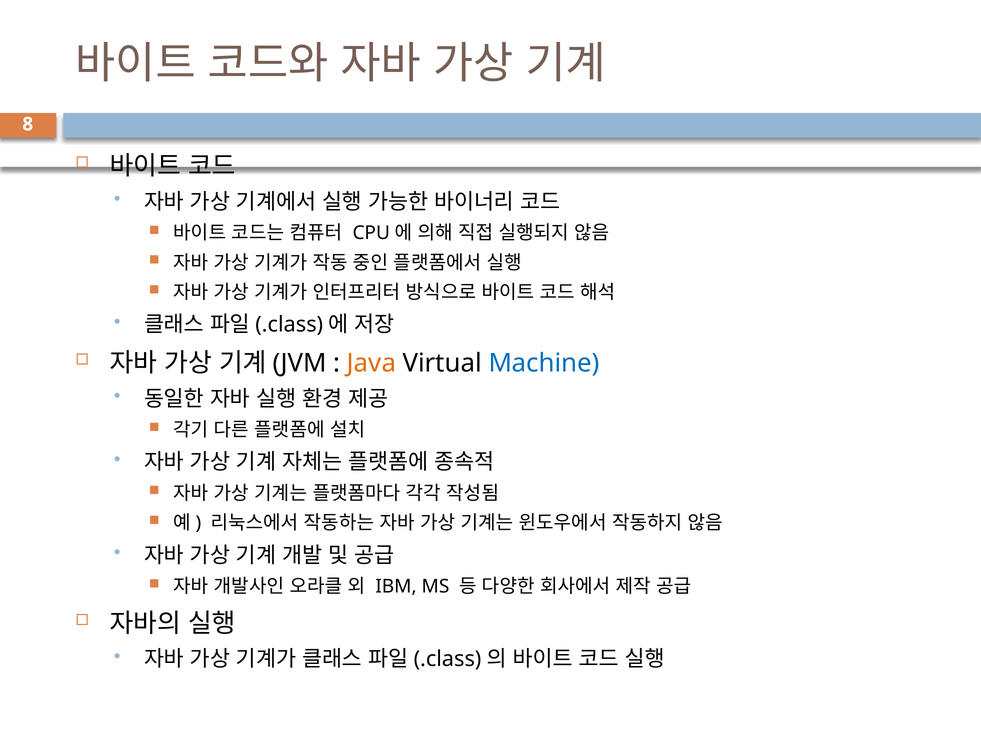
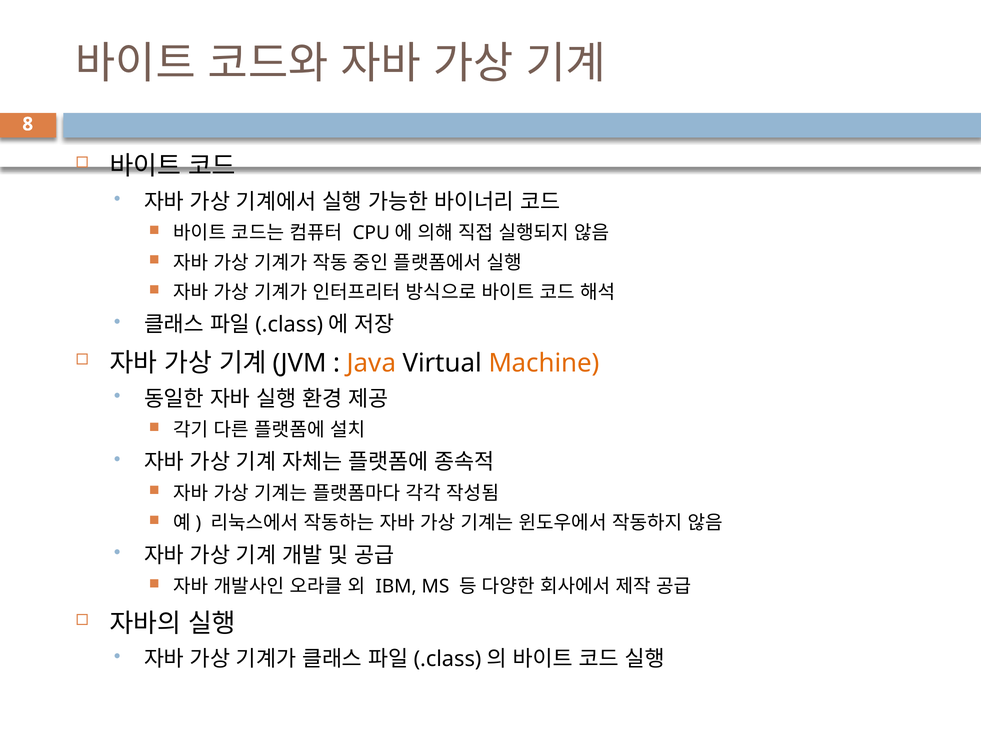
Machine colour: blue -> orange
